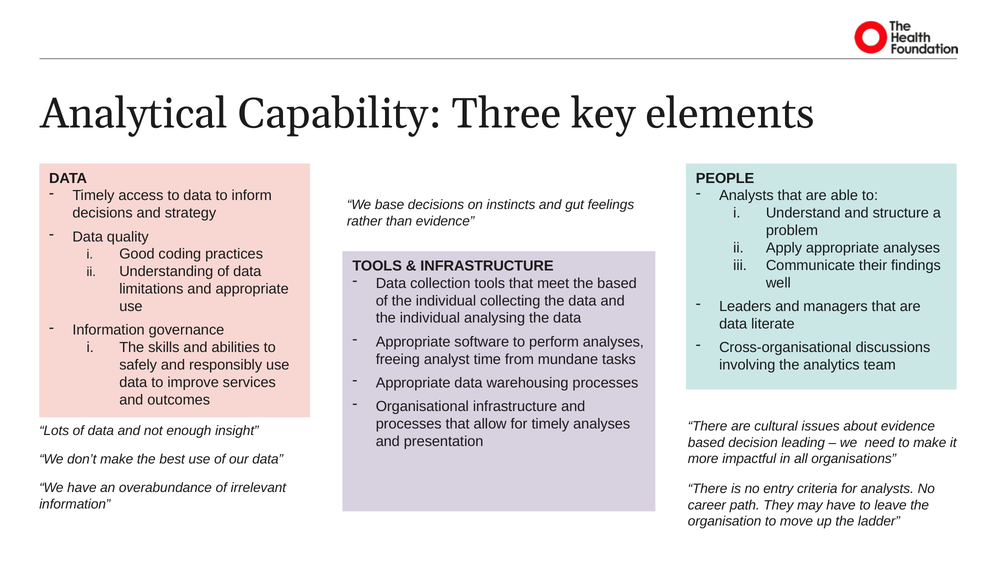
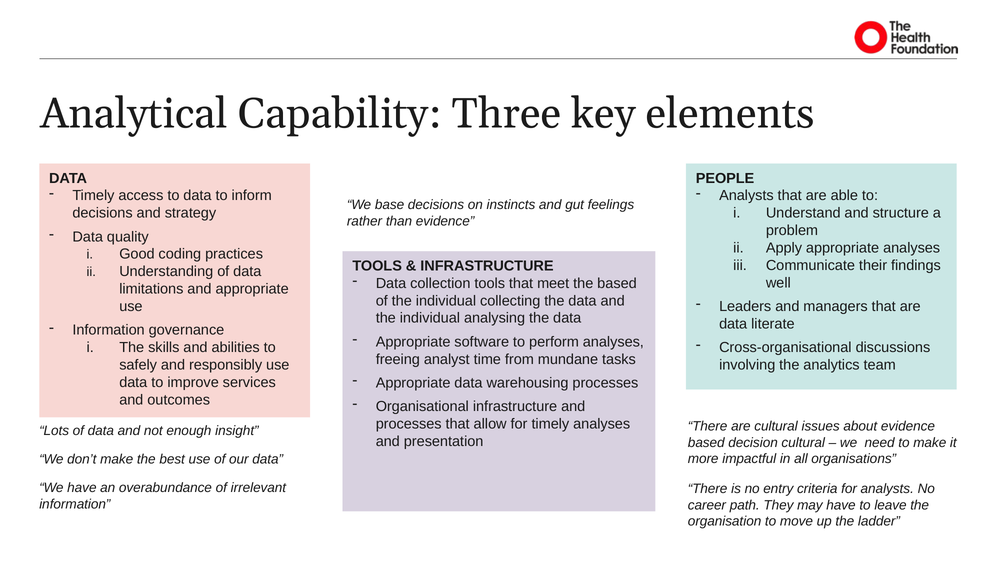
decision leading: leading -> cultural
